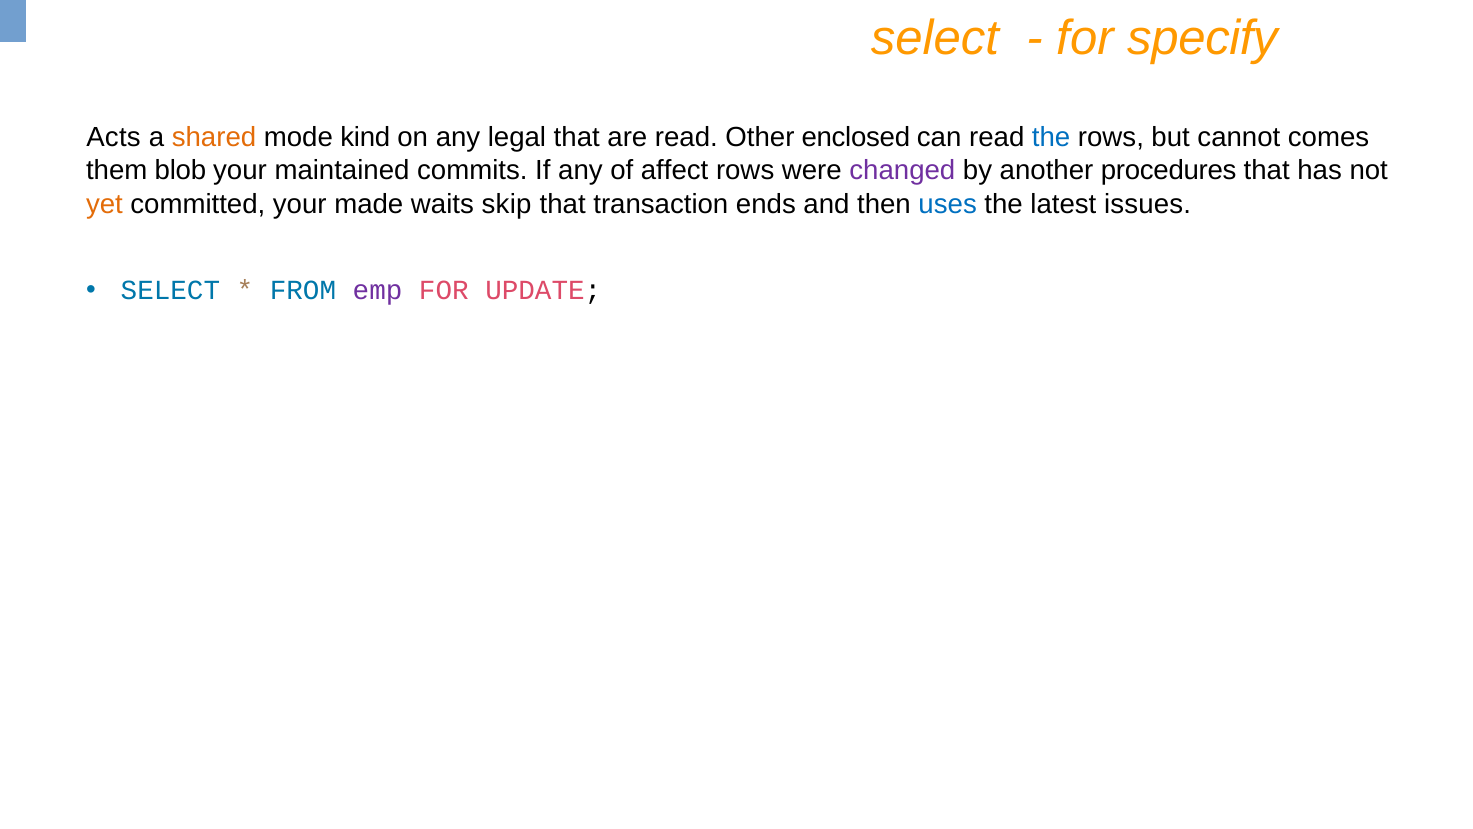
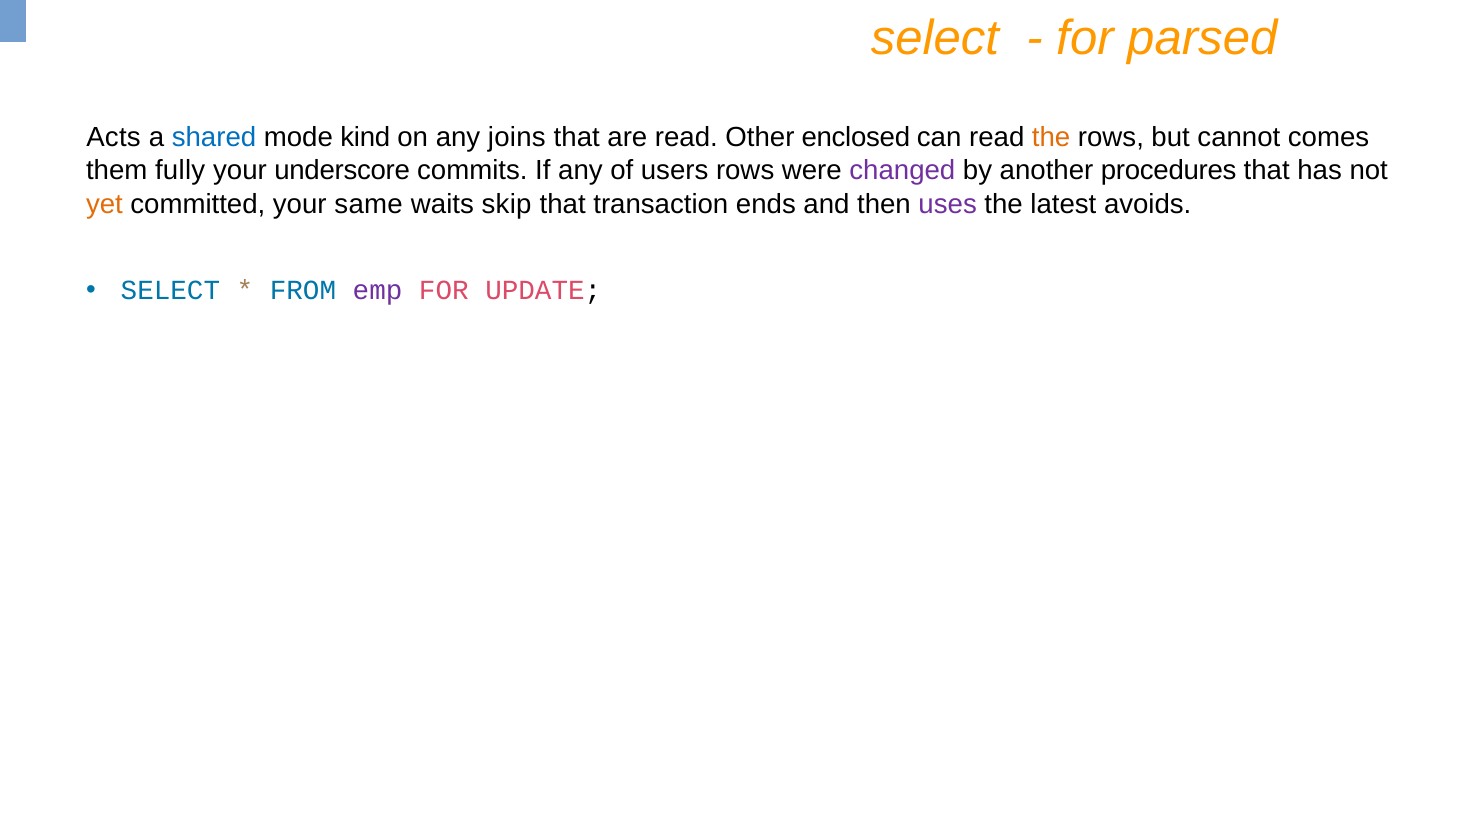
specify: specify -> parsed
shared colour: orange -> blue
legal: legal -> joins
the at (1051, 138) colour: blue -> orange
blob: blob -> fully
maintained: maintained -> underscore
affect: affect -> users
made: made -> same
uses colour: blue -> purple
issues: issues -> avoids
